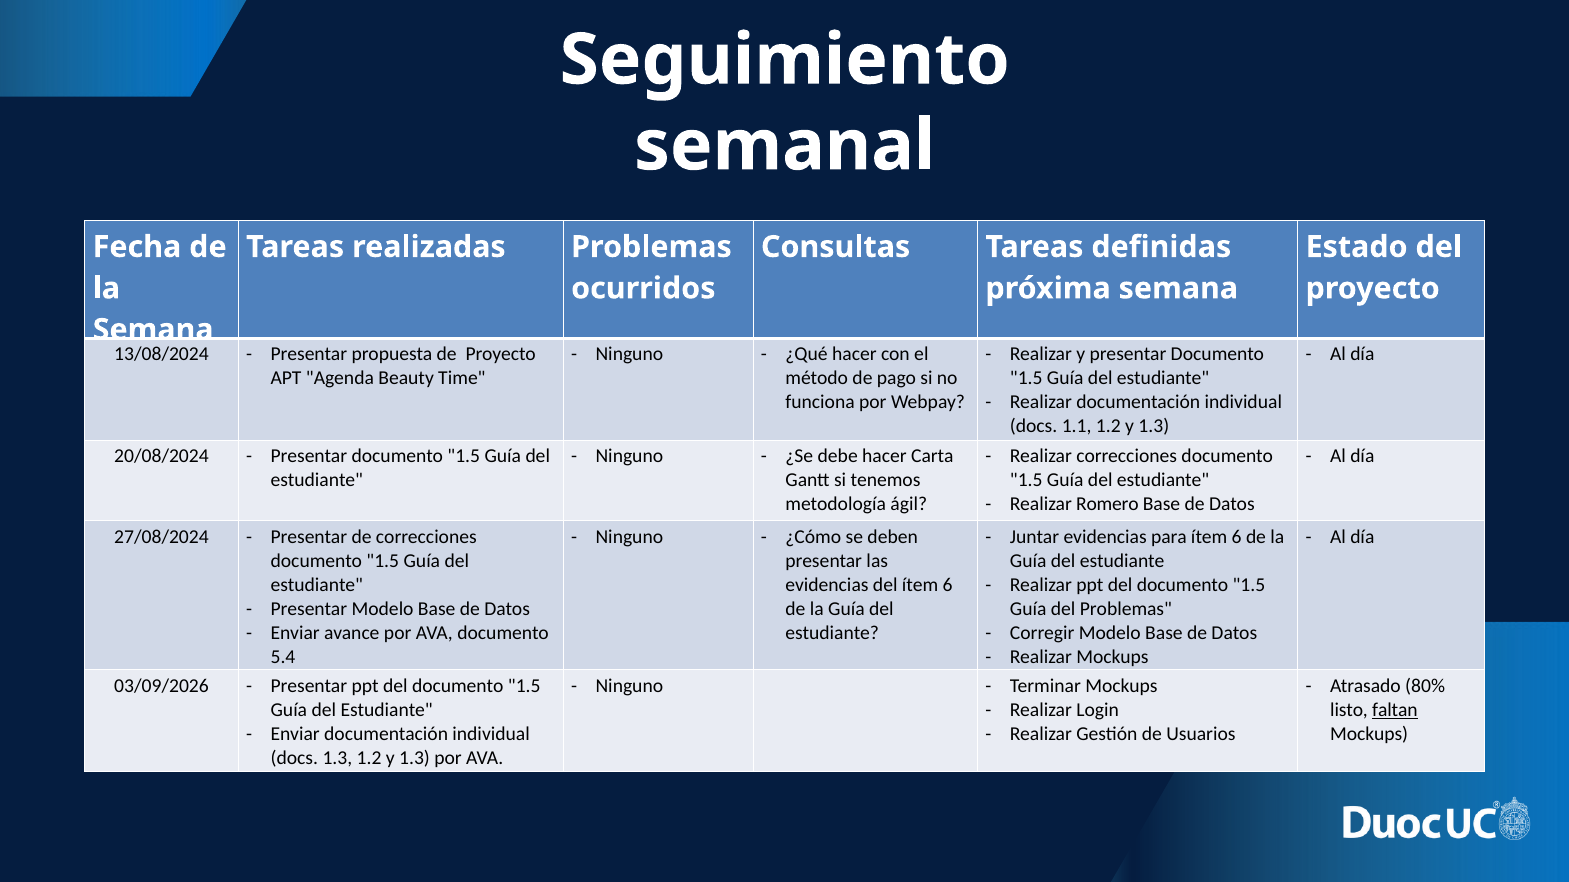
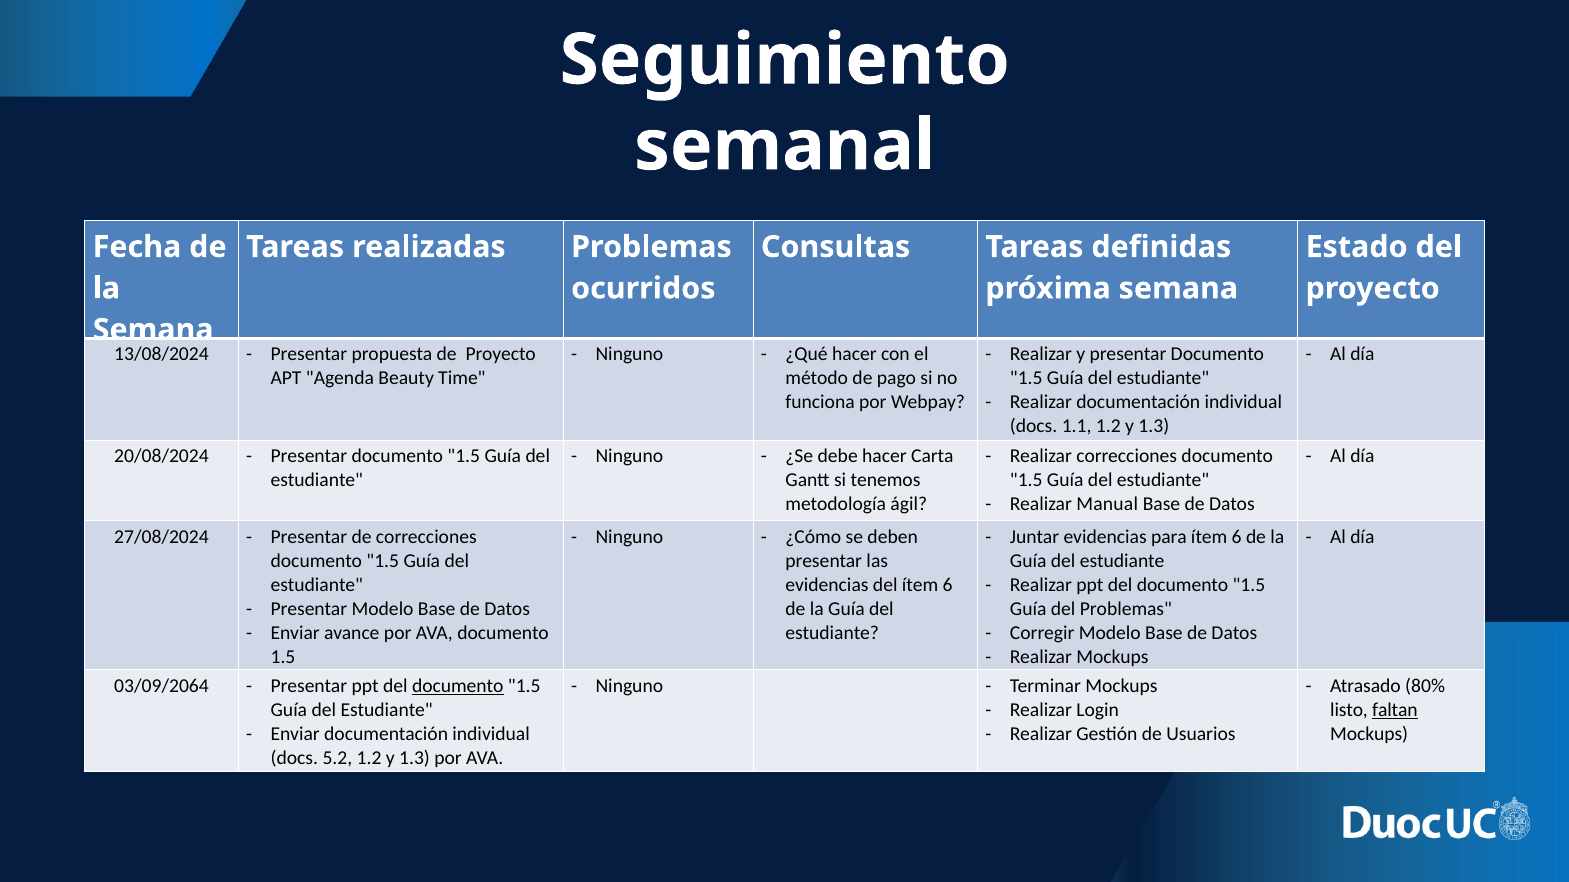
Romero: Romero -> Manual
5.4 at (283, 657): 5.4 -> 1.5
03/09/2026: 03/09/2026 -> 03/09/2064
documento at (458, 686) underline: none -> present
docs 1.3: 1.3 -> 5.2
